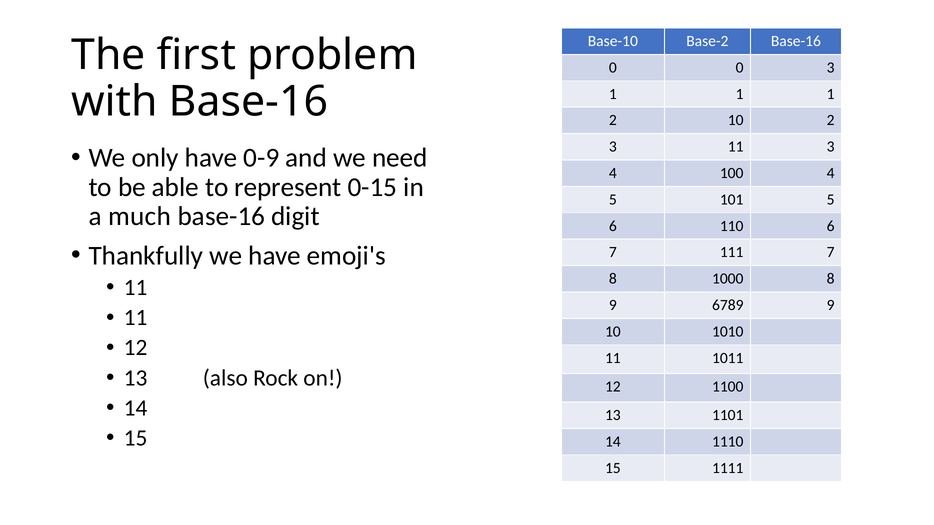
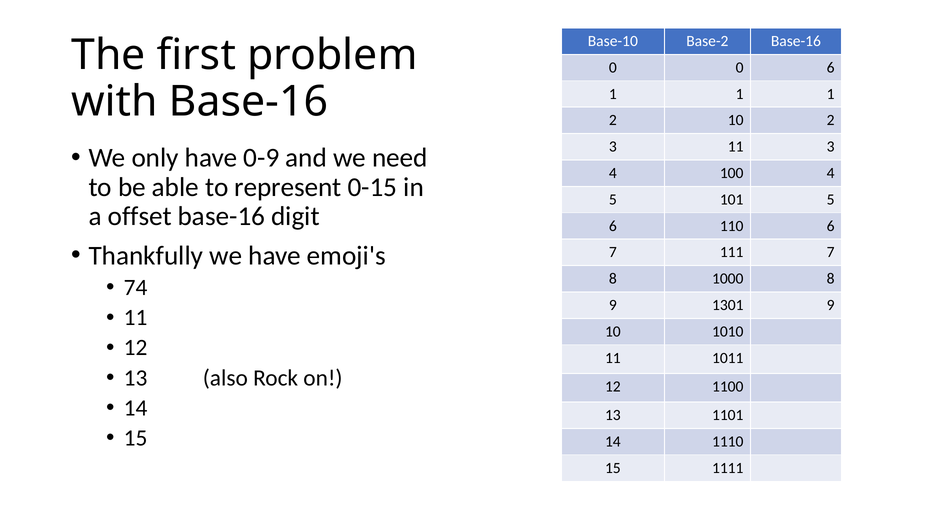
0 3: 3 -> 6
much: much -> offset
11 at (136, 288): 11 -> 74
6789: 6789 -> 1301
